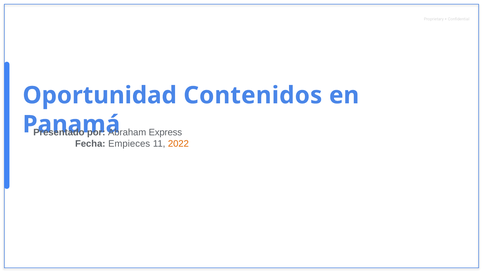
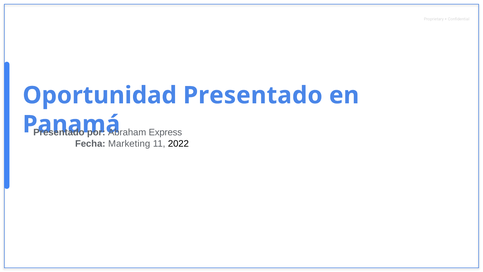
Oportunidad Contenidos: Contenidos -> Presentado
Empieces: Empieces -> Marketing
2022 colour: orange -> black
